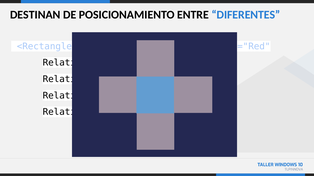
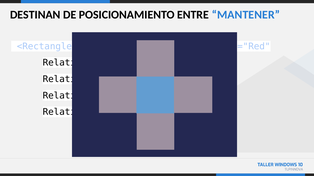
DIFERENTES: DIFERENTES -> MANTENER
